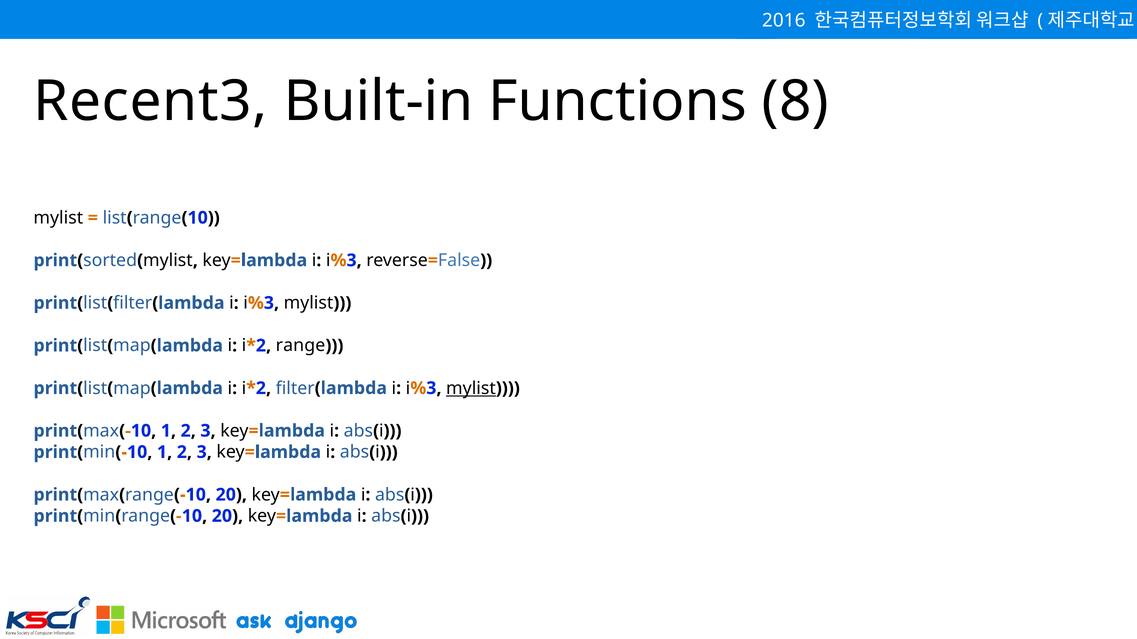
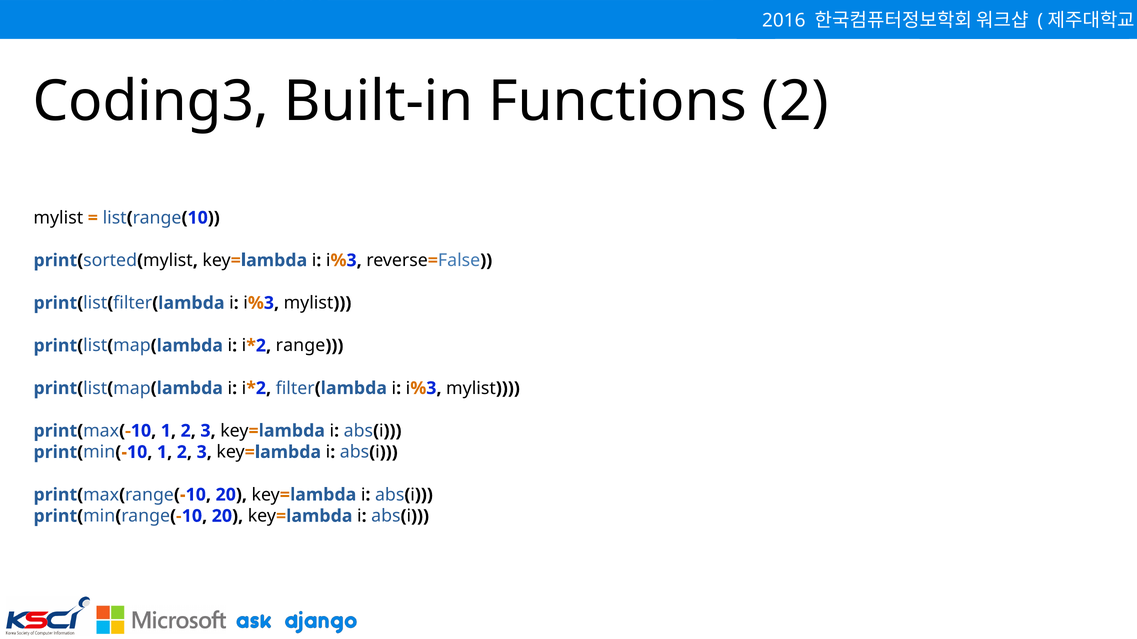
Recent3: Recent3 -> Coding3
Functions 8: 8 -> 2
mylist at (471, 389) underline: present -> none
